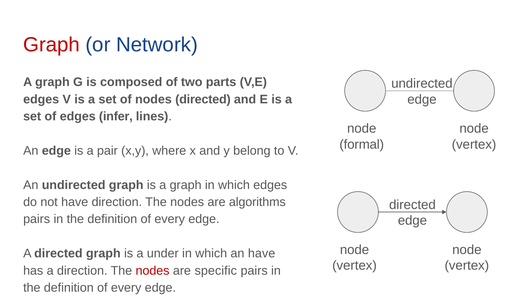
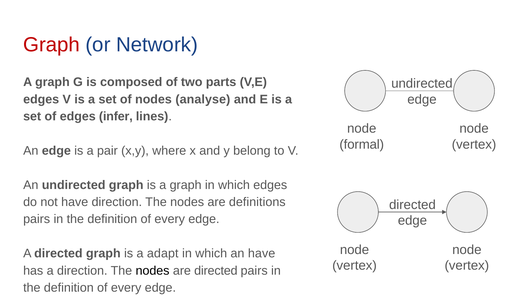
nodes directed: directed -> analyse
algorithms: algorithms -> definitions
under: under -> adapt
nodes at (153, 271) colour: red -> black
are specific: specific -> directed
